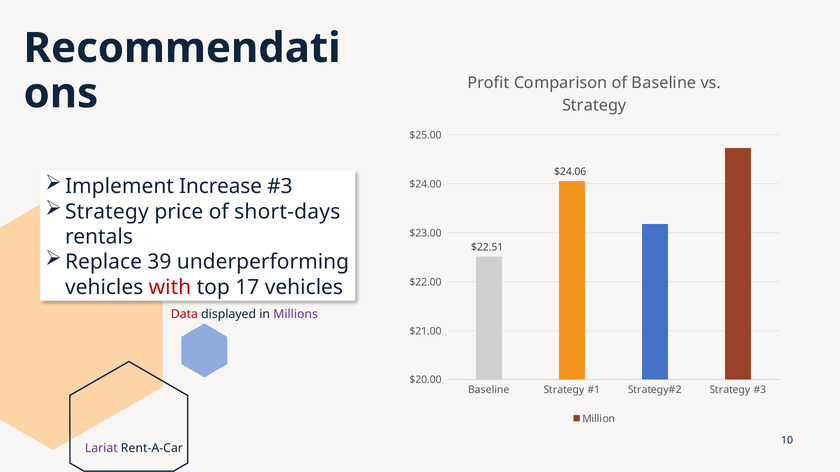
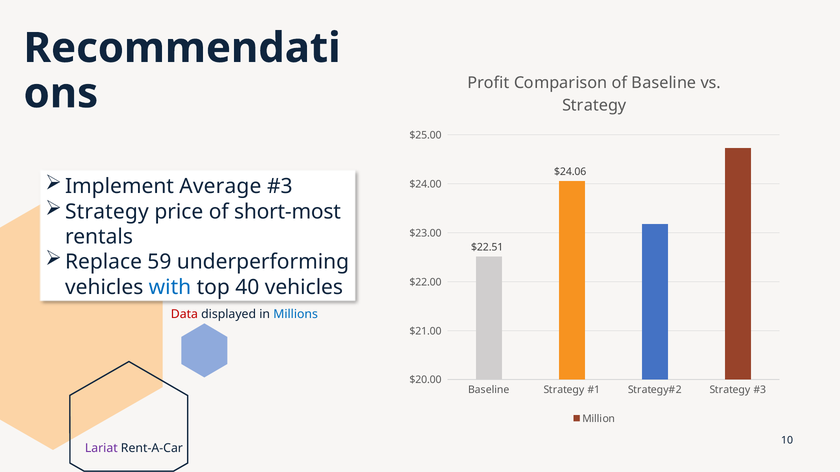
Increase: Increase -> Average
short-days: short-days -> short-most
39: 39 -> 59
with colour: red -> blue
17: 17 -> 40
Millions colour: purple -> blue
